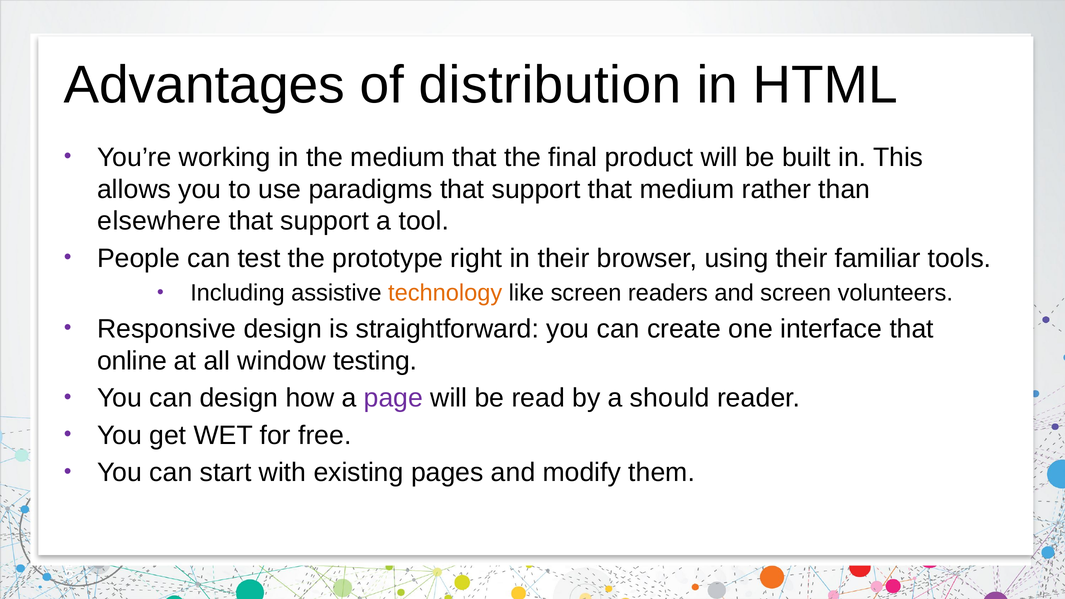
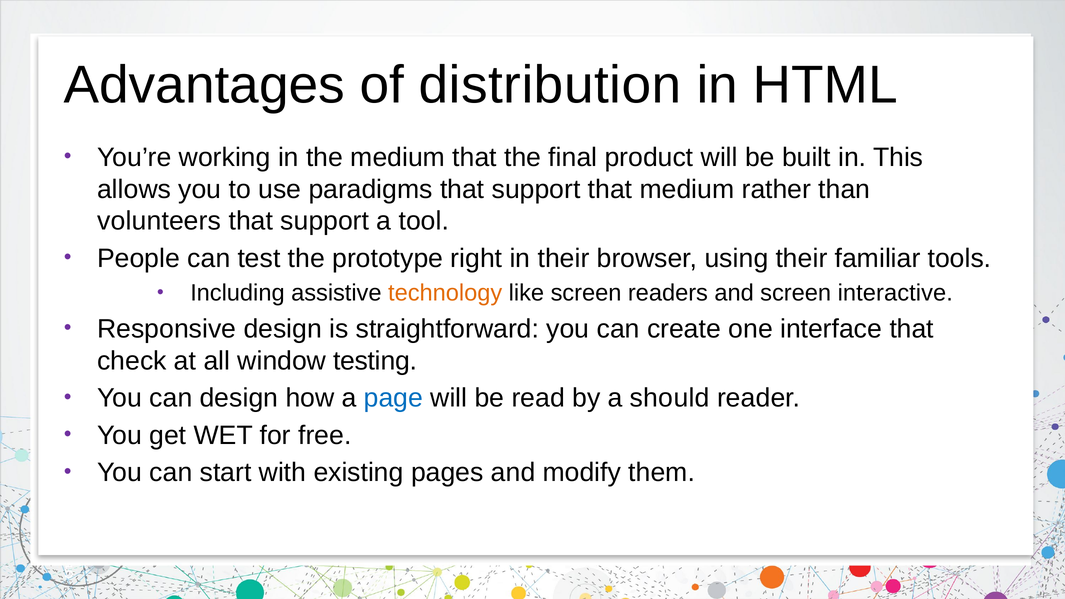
elsewhere: elsewhere -> volunteers
volunteers: volunteers -> interactive
online: online -> check
page colour: purple -> blue
